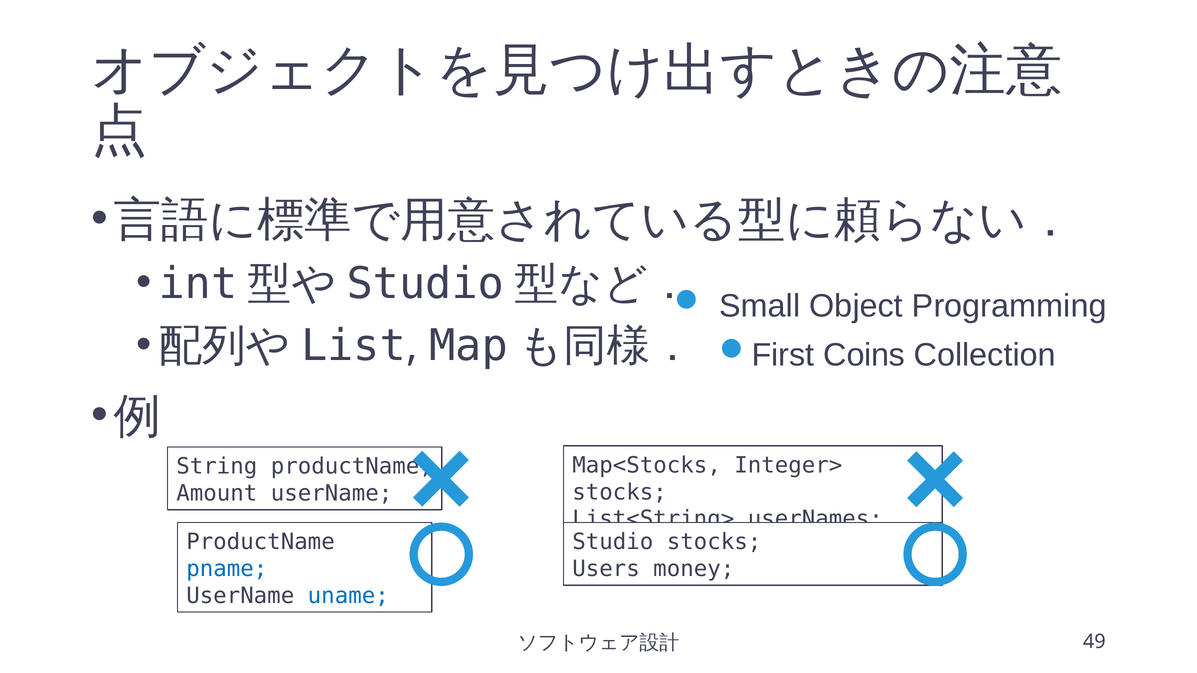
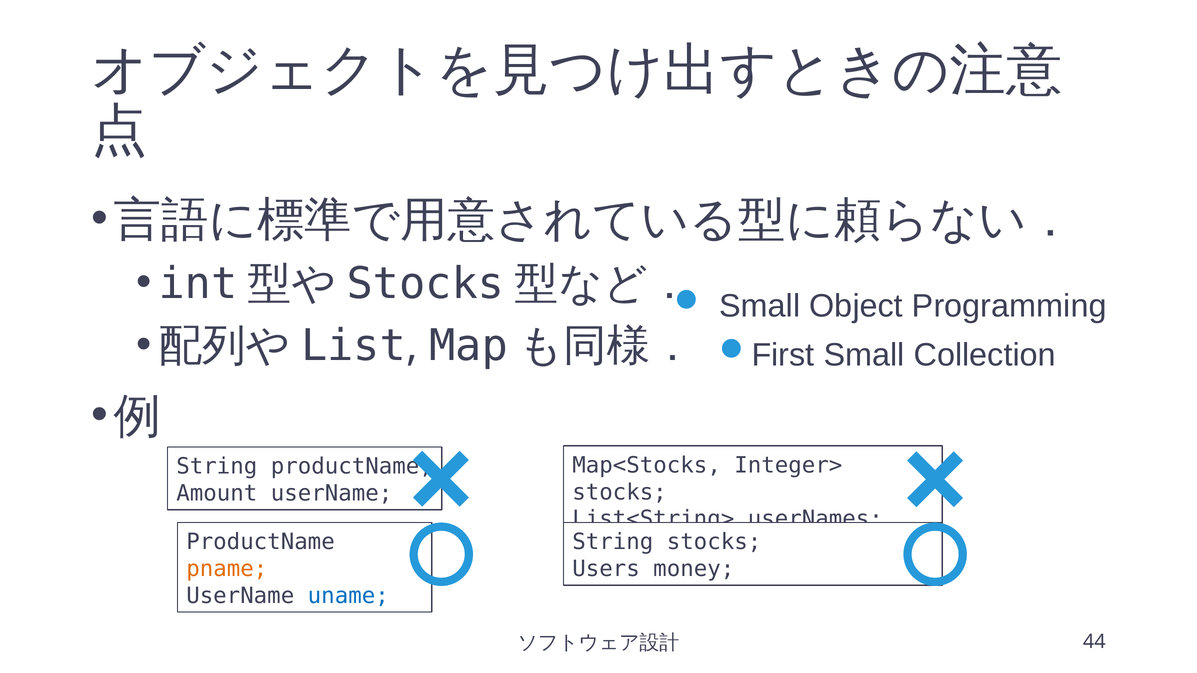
Studio at (425, 284): Studio -> Stocks
Coins at (864, 355): Coins -> Small
Studio at (613, 542): Studio -> String
pname colour: blue -> orange
49: 49 -> 44
